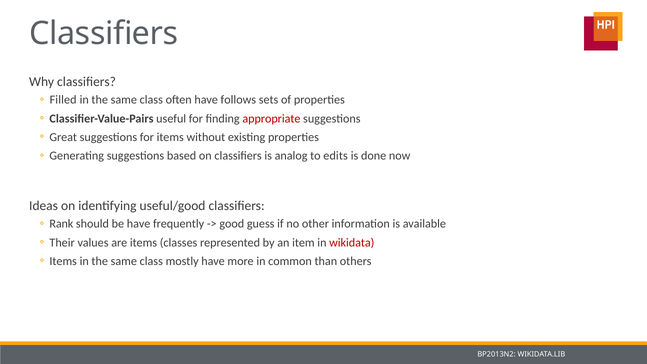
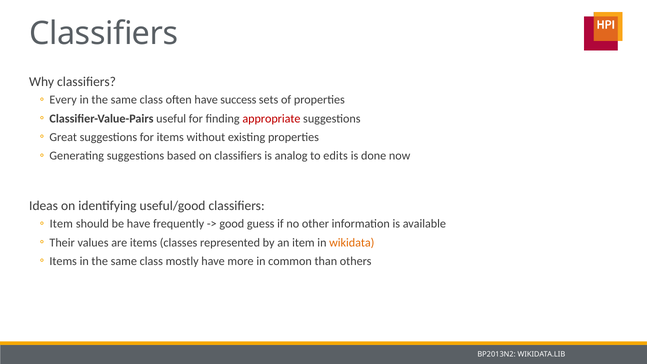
Filled: Filled -> Every
follows: follows -> success
Rank at (61, 224): Rank -> Item
wikidata colour: red -> orange
